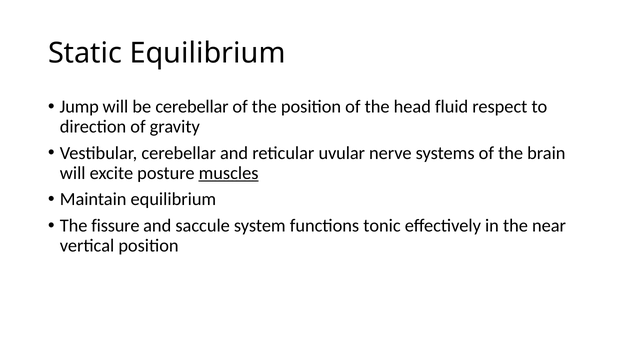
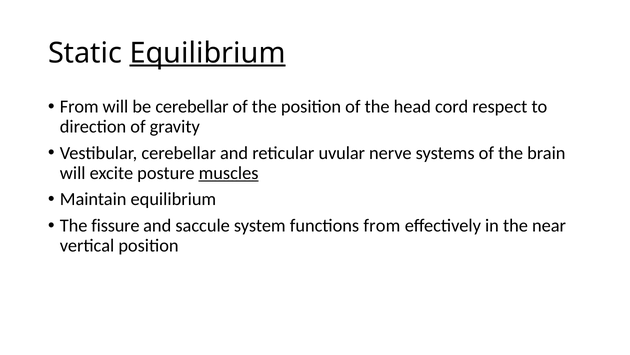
Equilibrium at (208, 53) underline: none -> present
Jump at (79, 107): Jump -> From
fluid: fluid -> cord
functions tonic: tonic -> from
